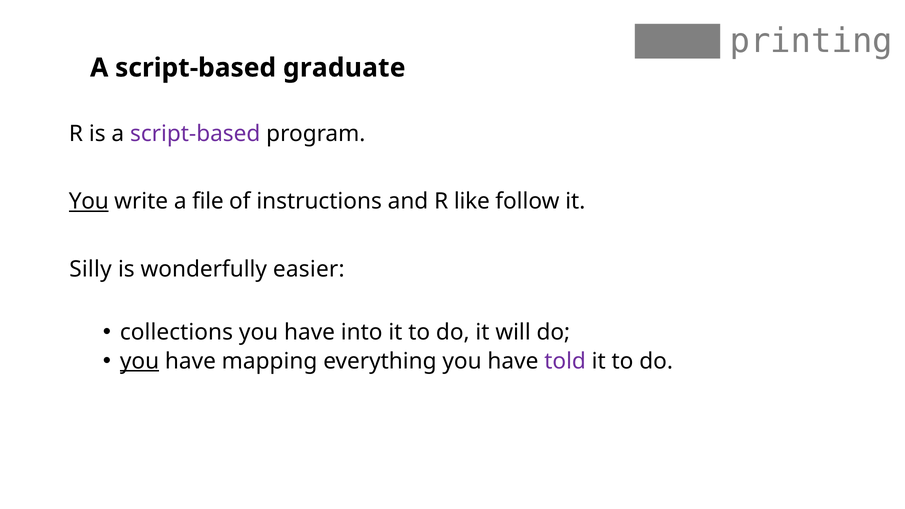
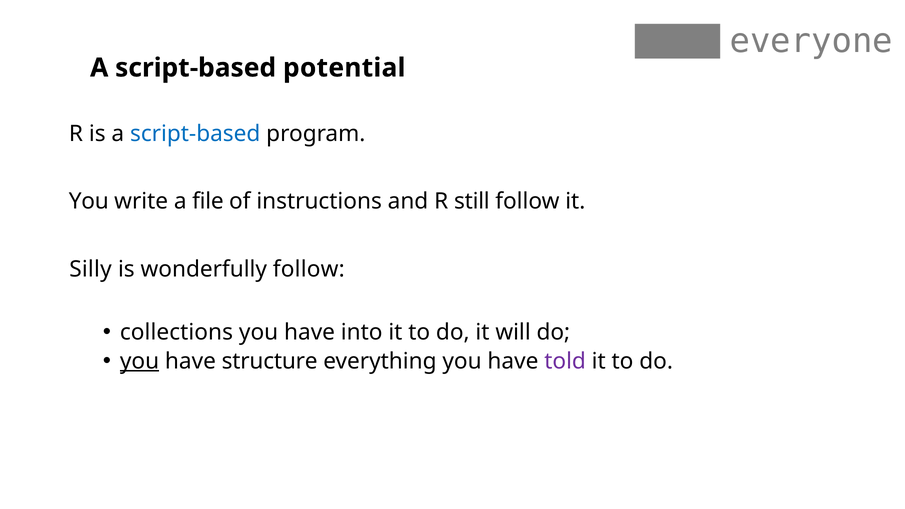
printing: printing -> everyone
graduate: graduate -> potential
script-based at (195, 134) colour: purple -> blue
You at (89, 201) underline: present -> none
like: like -> still
wonderfully easier: easier -> follow
mapping: mapping -> structure
